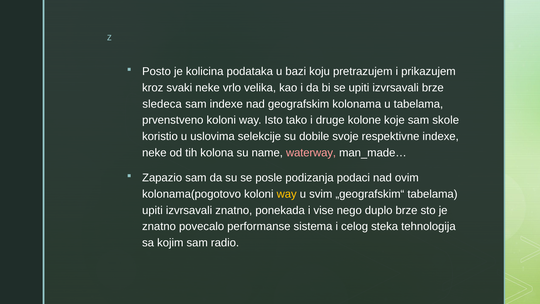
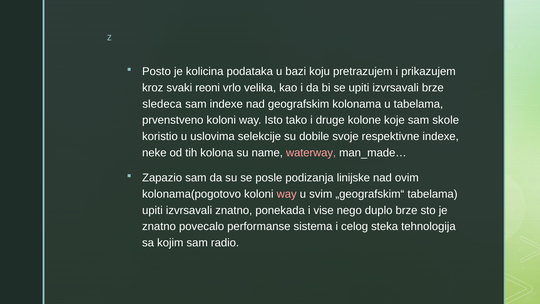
svaki neke: neke -> reoni
podaci: podaci -> linijske
way at (287, 194) colour: yellow -> pink
